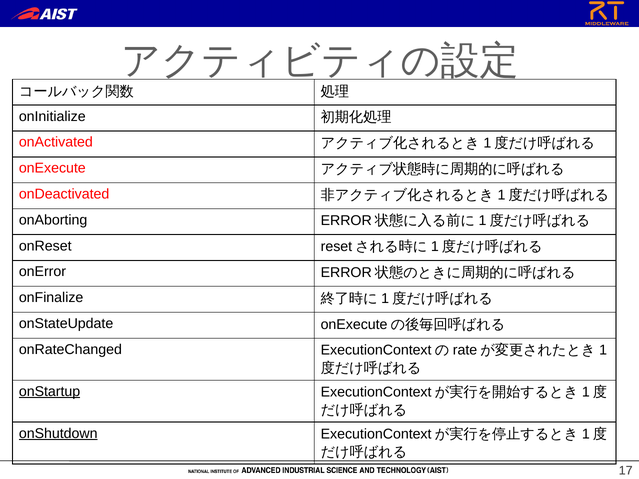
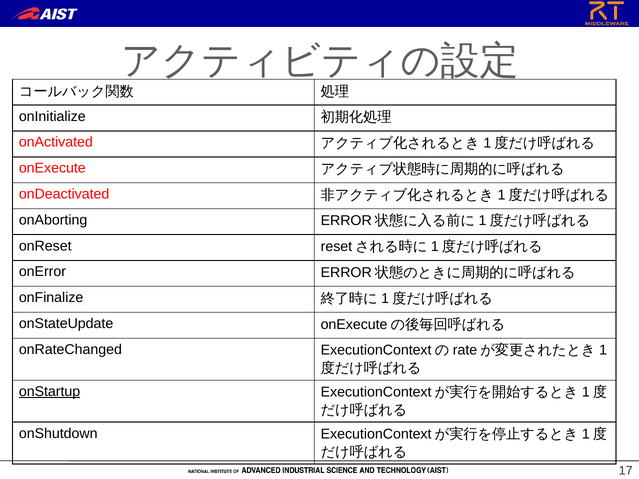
onShutdown underline: present -> none
